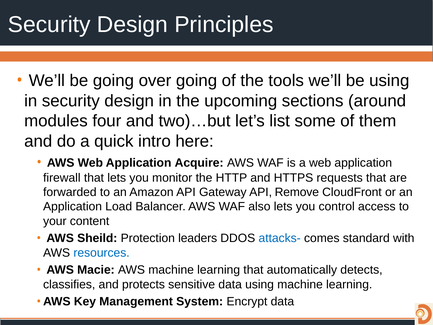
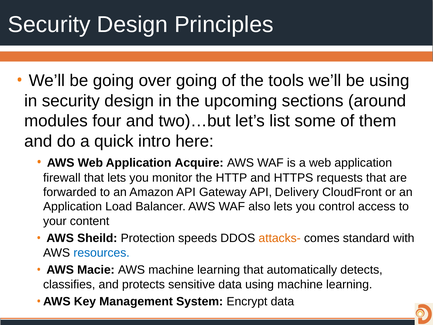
Remove: Remove -> Delivery
leaders: leaders -> speeds
attacks- colour: blue -> orange
